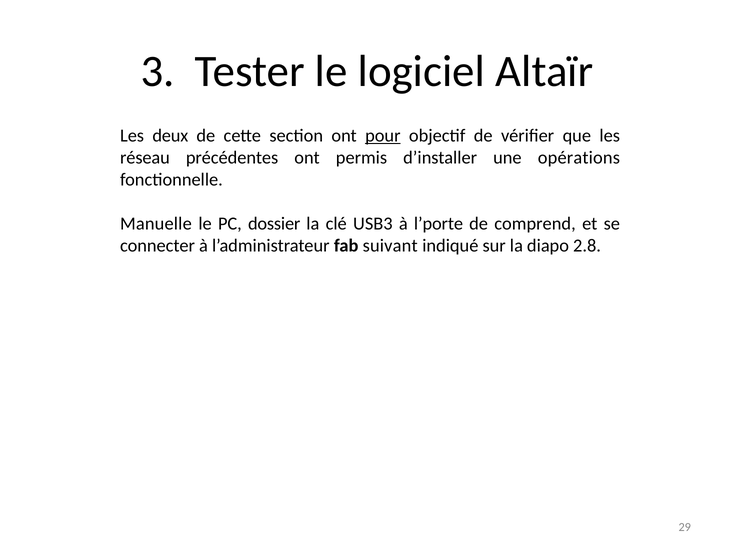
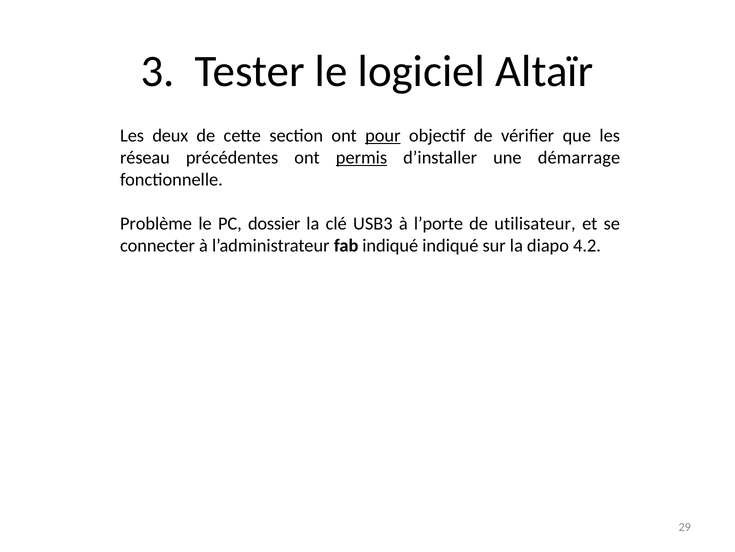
permis underline: none -> present
opérations: opérations -> démarrage
Manuelle: Manuelle -> Problème
comprend: comprend -> utilisateur
fab suivant: suivant -> indiqué
2.8: 2.8 -> 4.2
